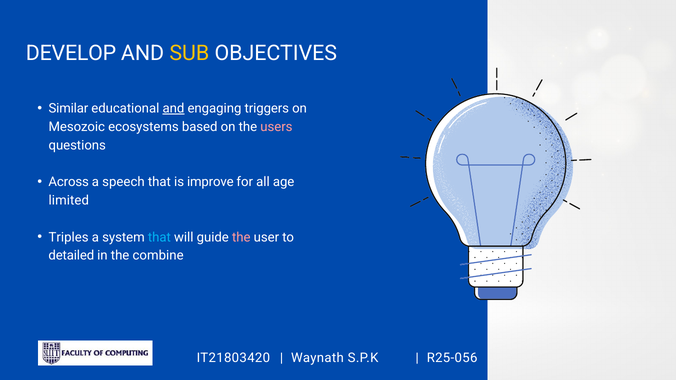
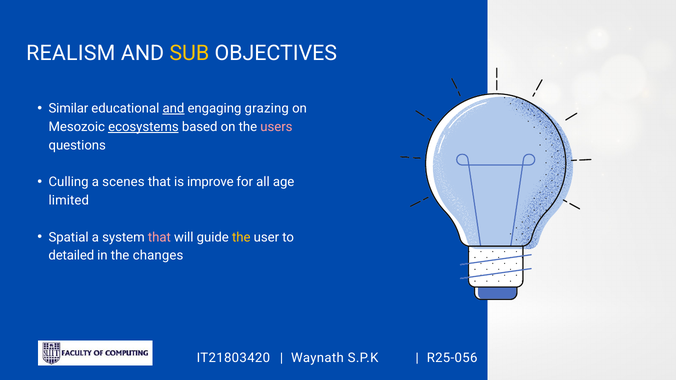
DEVELOP: DEVELOP -> REALISM
triggers: triggers -> grazing
ecosystems underline: none -> present
Across: Across -> Culling
speech: speech -> scenes
Triples: Triples -> Spatial
that at (159, 237) colour: light blue -> pink
the at (241, 237) colour: pink -> yellow
combine: combine -> changes
